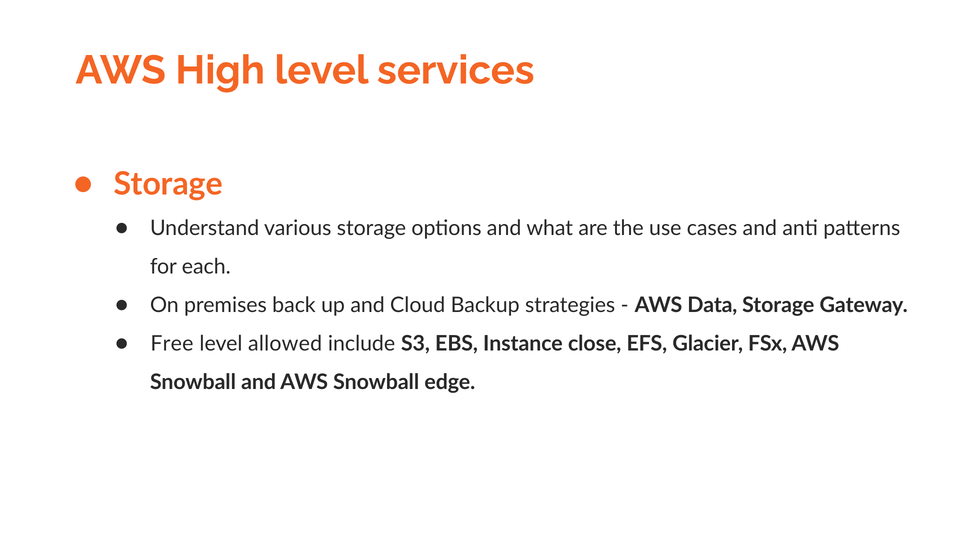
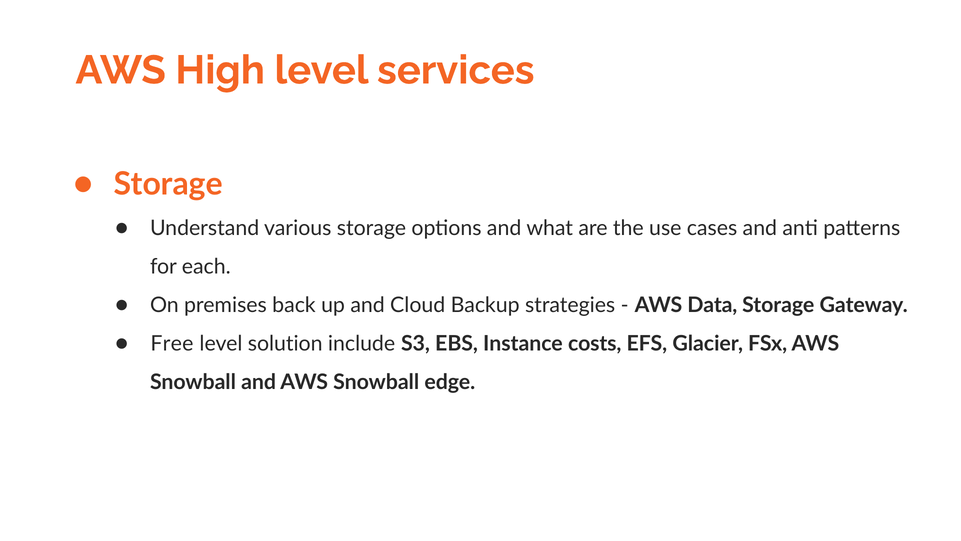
allowed: allowed -> solution
close: close -> costs
